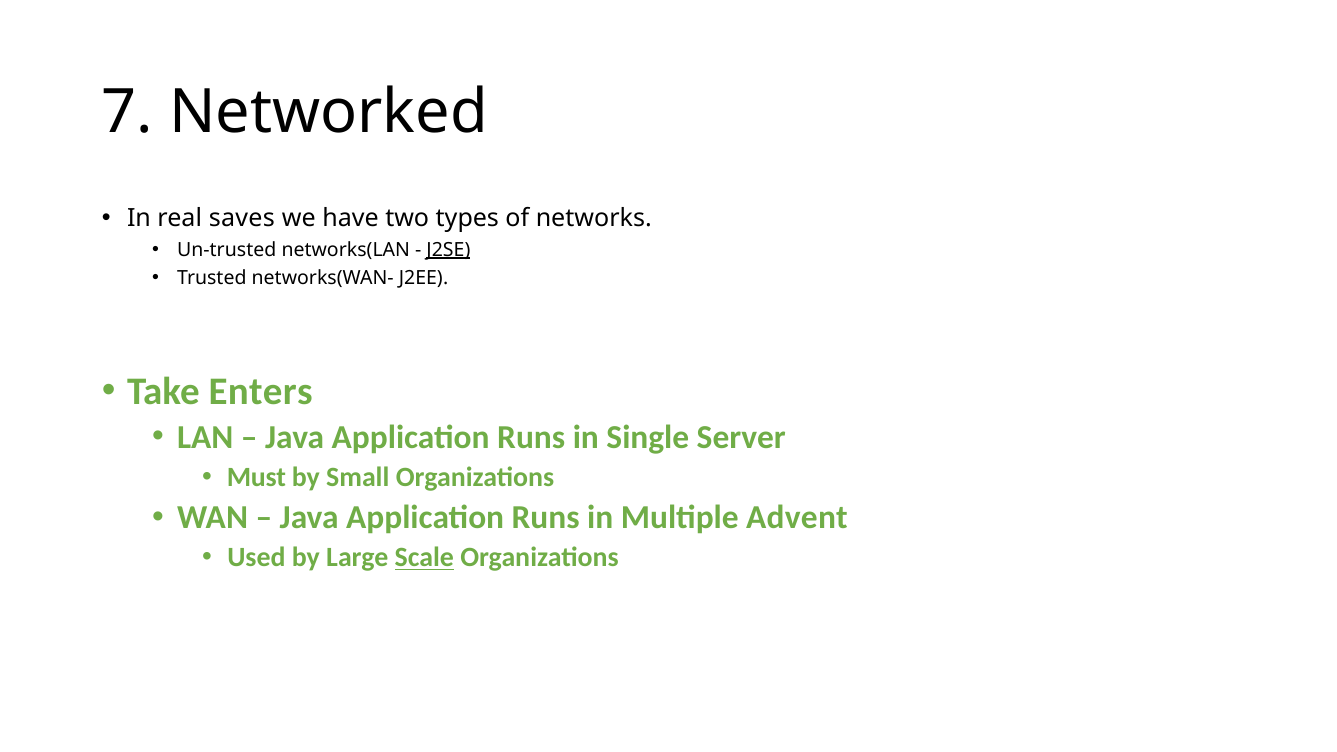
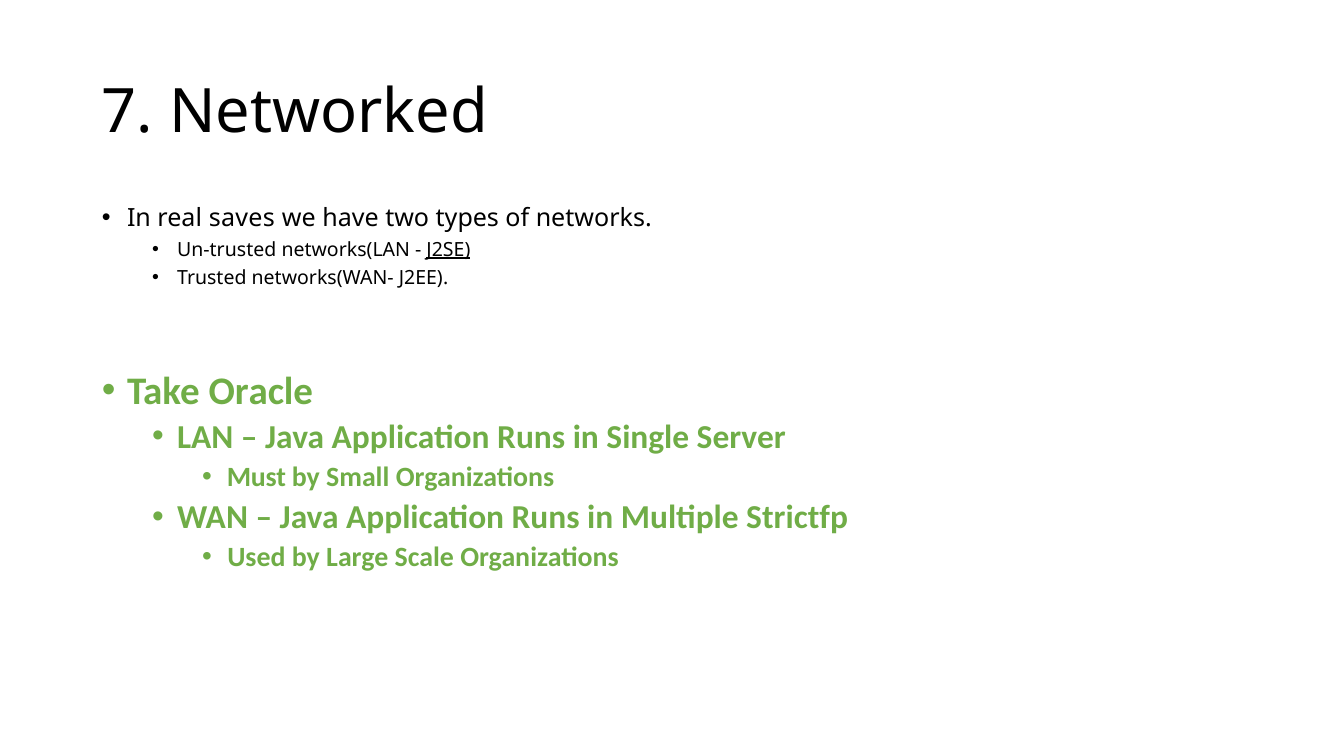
Enters: Enters -> Oracle
Advent: Advent -> Strictfp
Scale underline: present -> none
